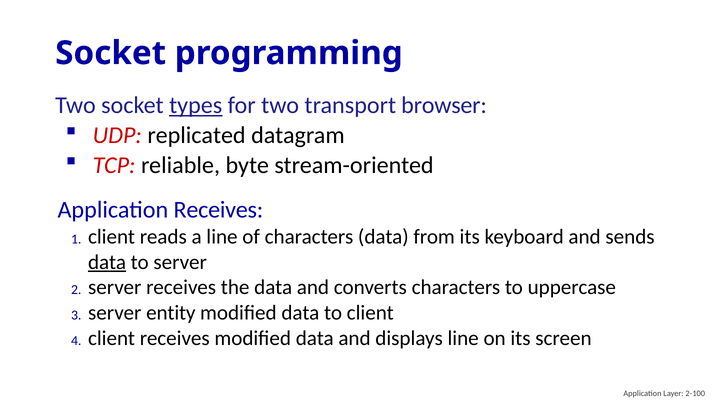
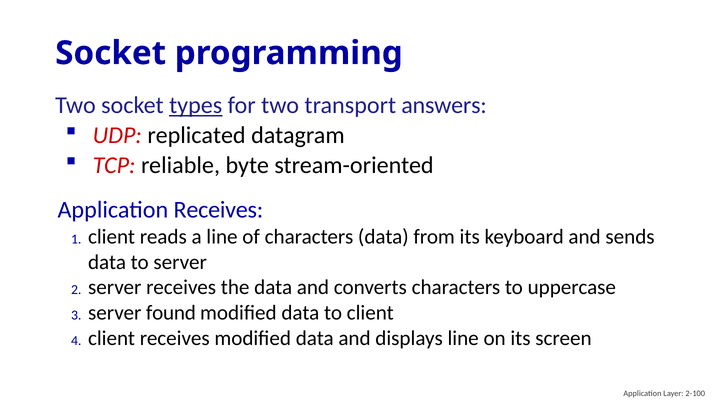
browser: browser -> answers
data at (107, 262) underline: present -> none
entity: entity -> found
